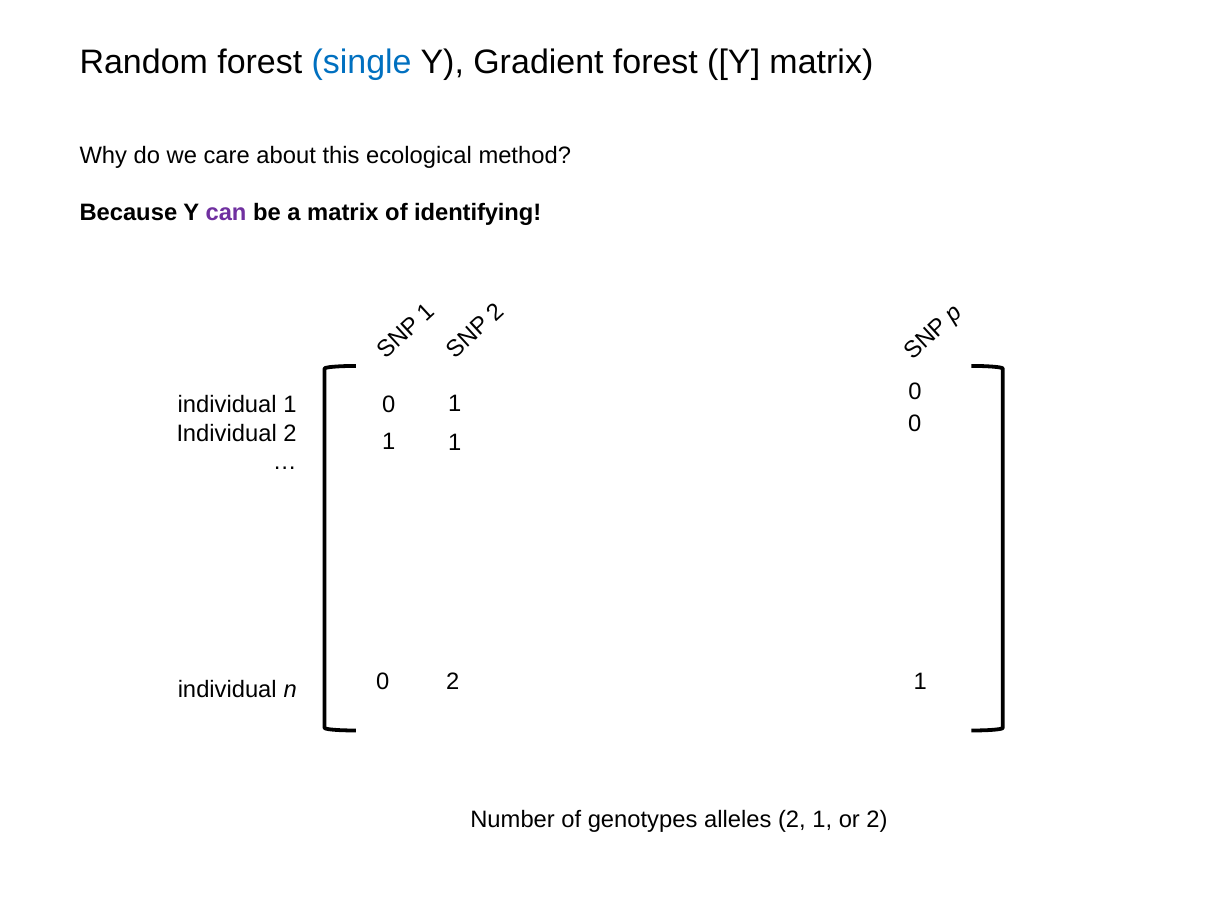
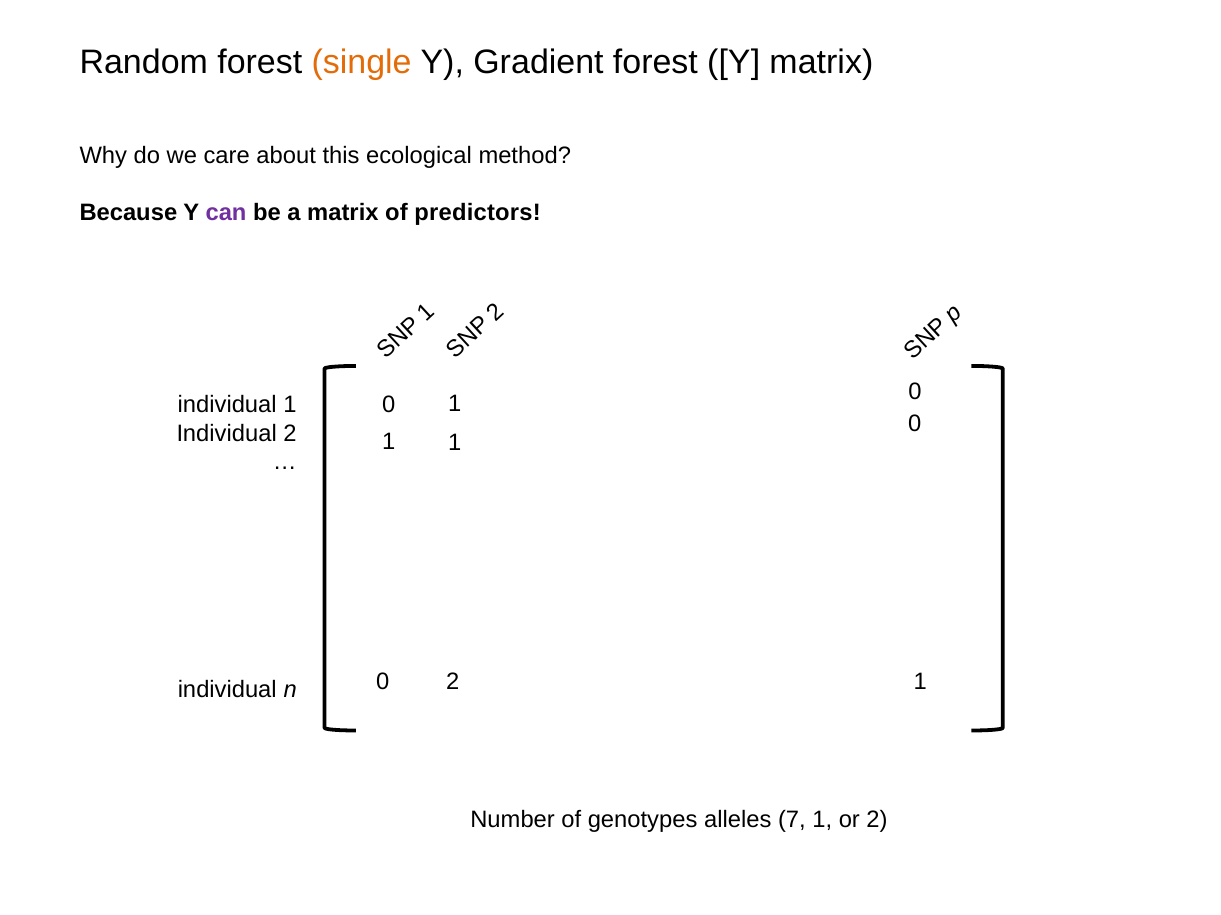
single colour: blue -> orange
identifying: identifying -> predictors
alleles 2: 2 -> 7
